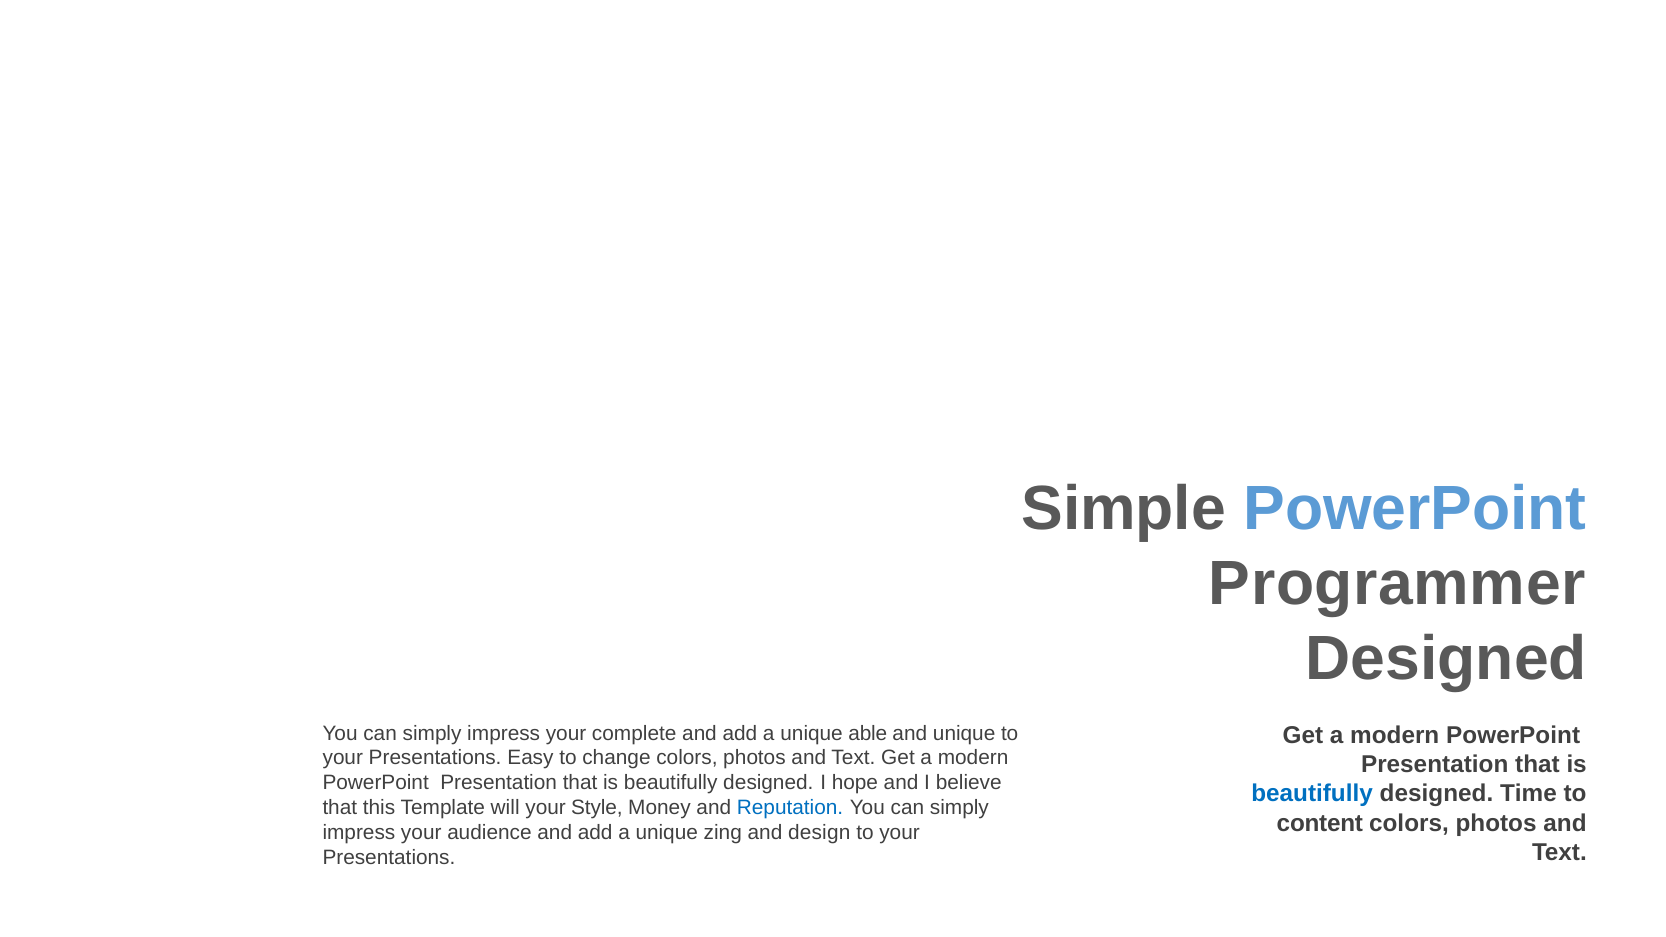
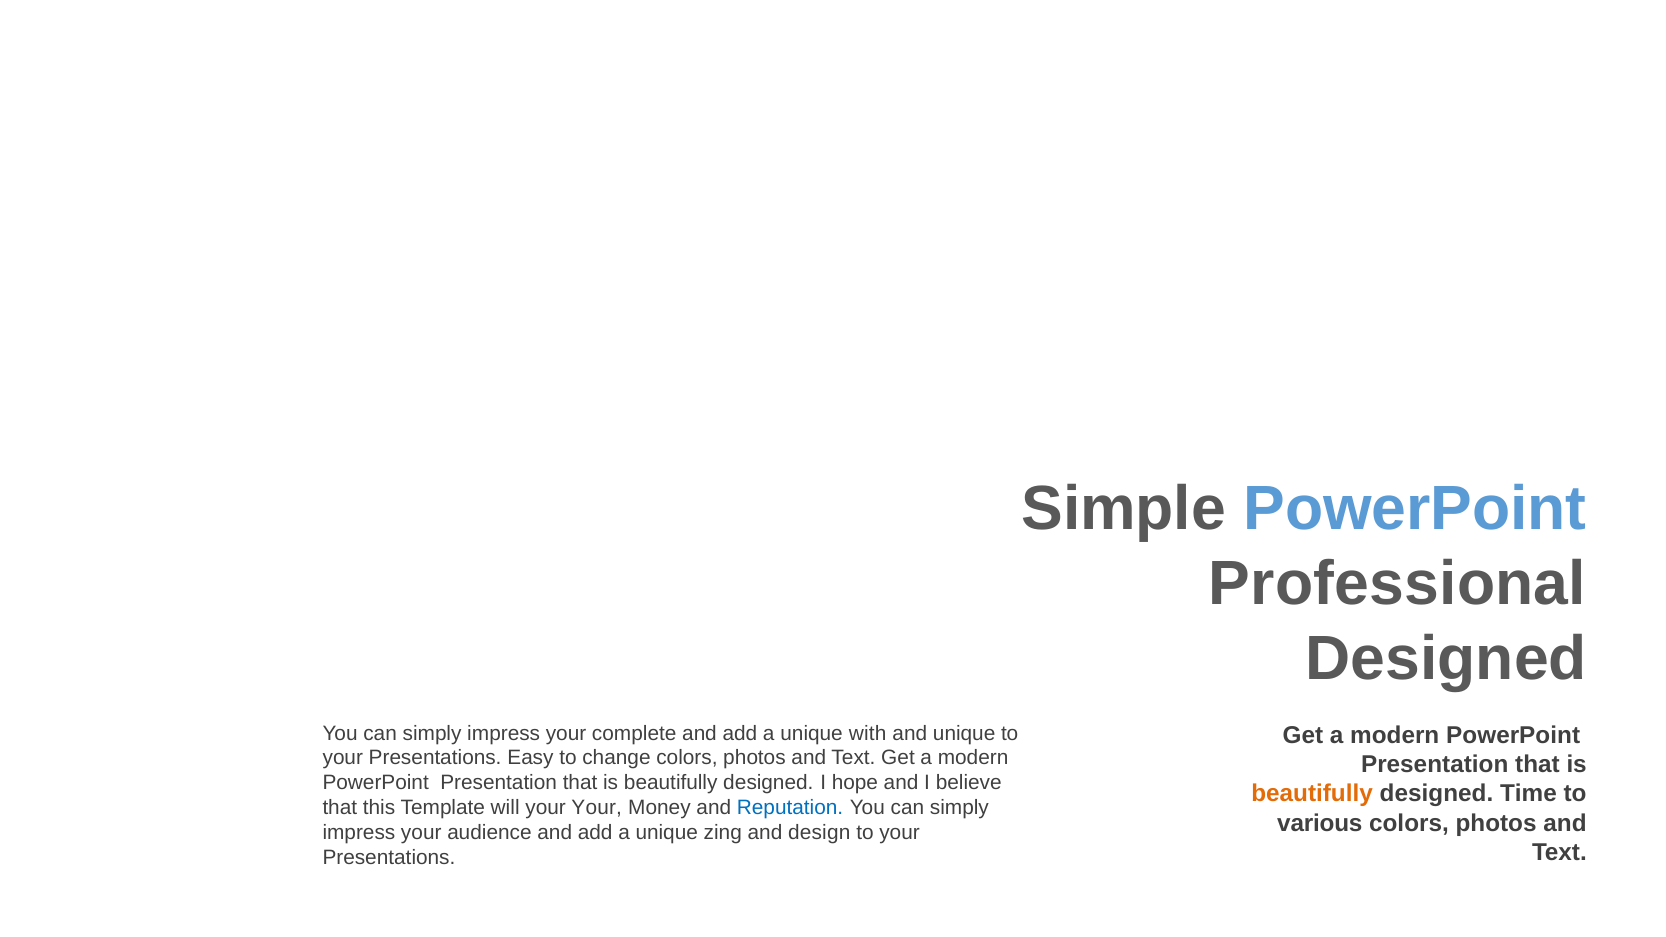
Programmer: Programmer -> Professional
able: able -> with
beautifully at (1312, 794) colour: blue -> orange
your Style: Style -> Your
content: content -> various
